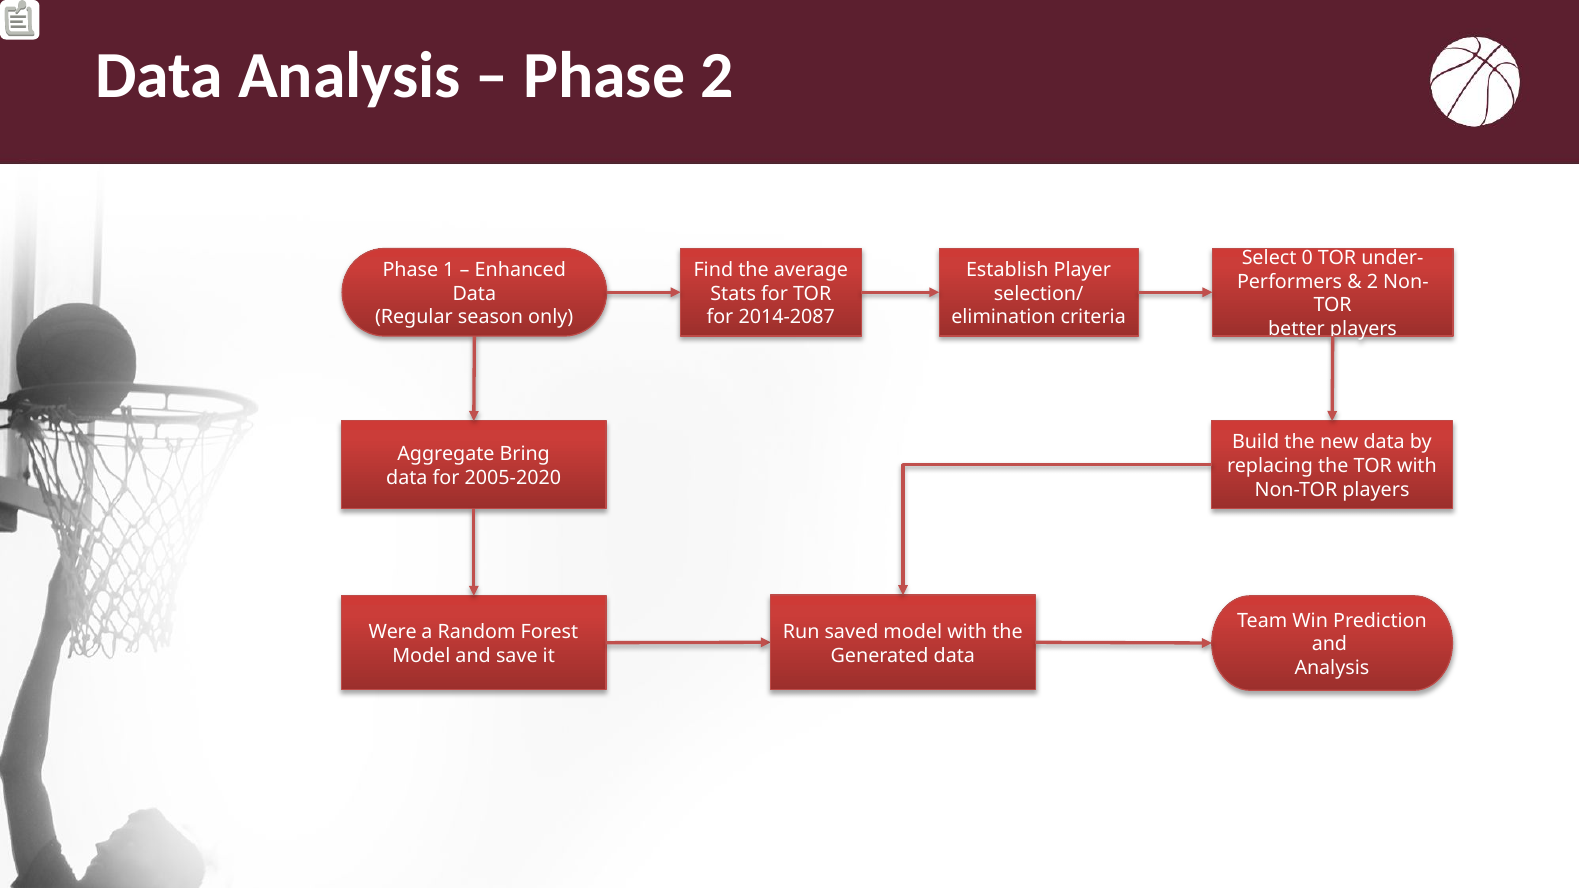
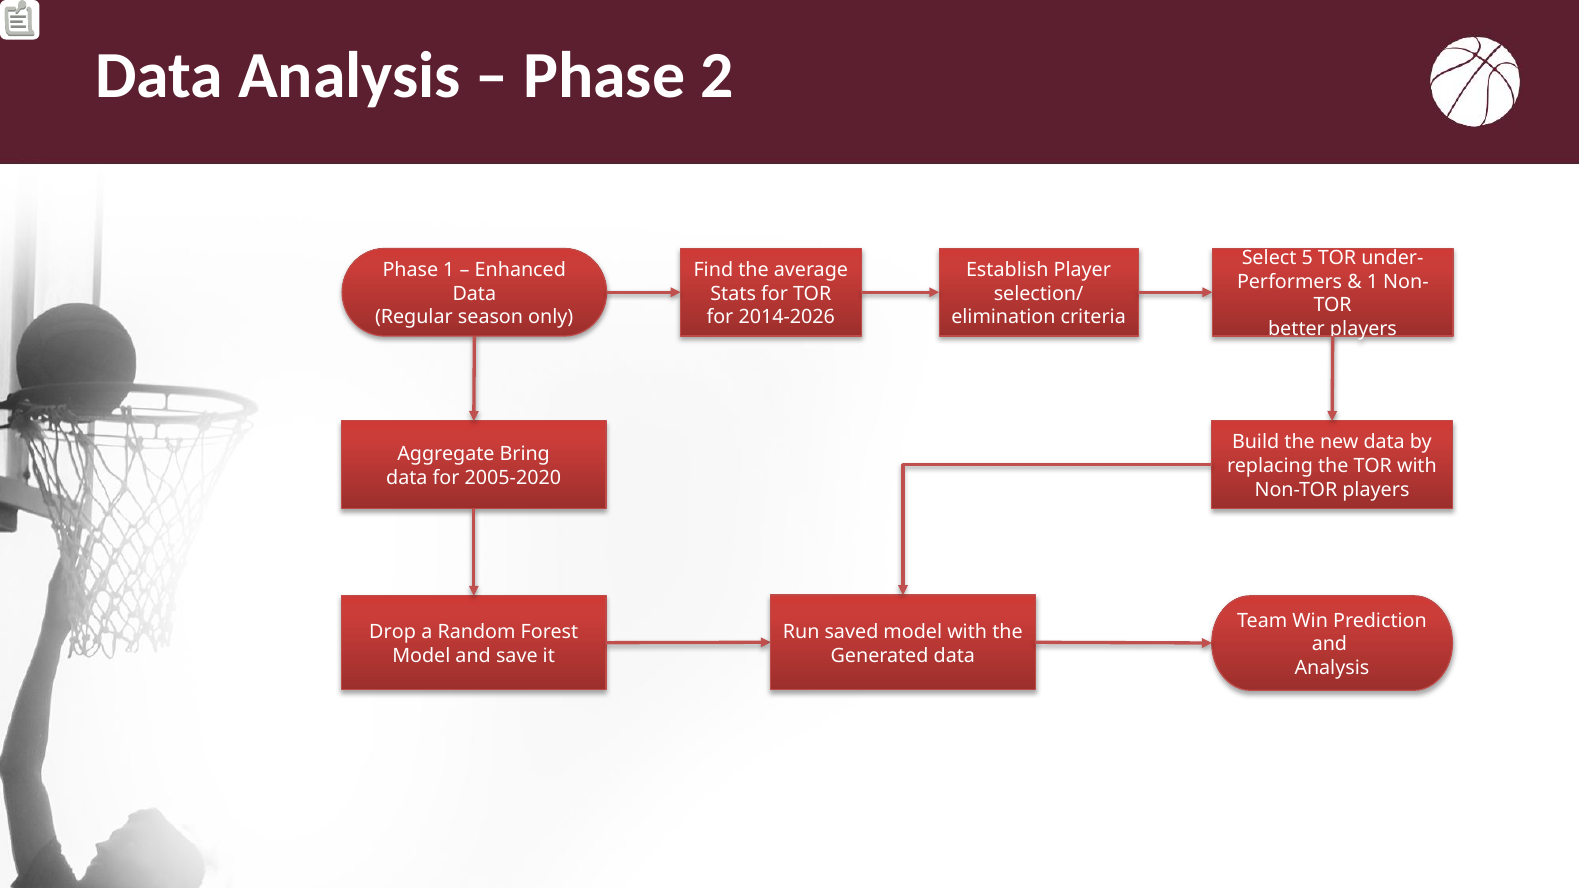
0: 0 -> 5
2 at (1372, 282): 2 -> 1
2014-2087: 2014-2087 -> 2014-2026
Were: Were -> Drop
